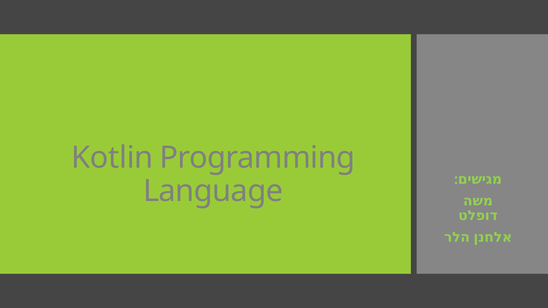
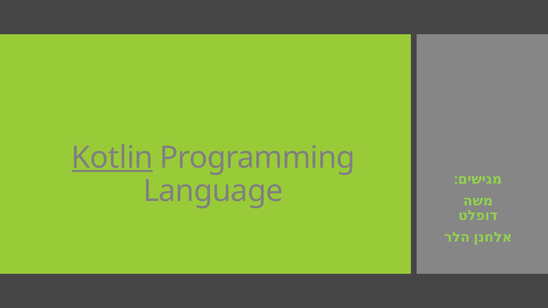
Kotlin underline: none -> present
